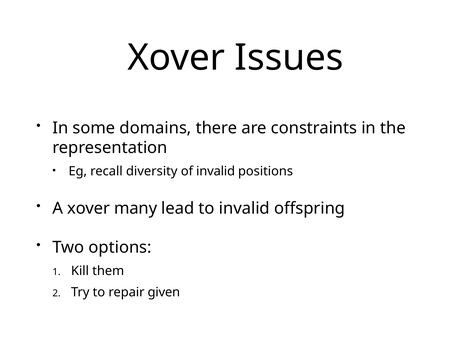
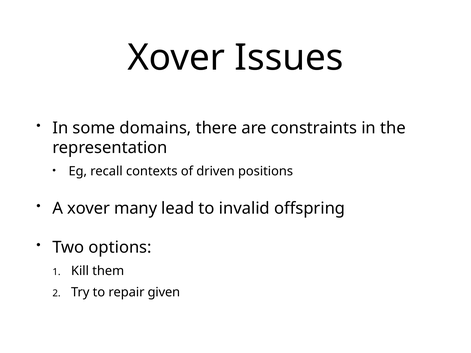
diversity: diversity -> contexts
of invalid: invalid -> driven
